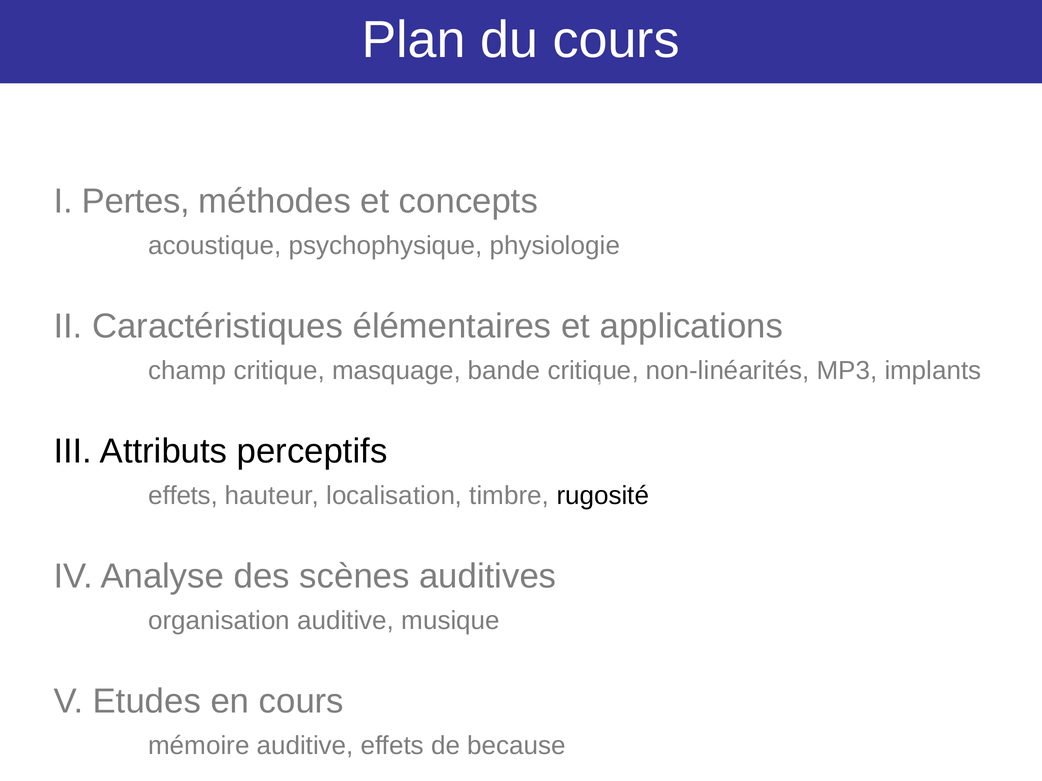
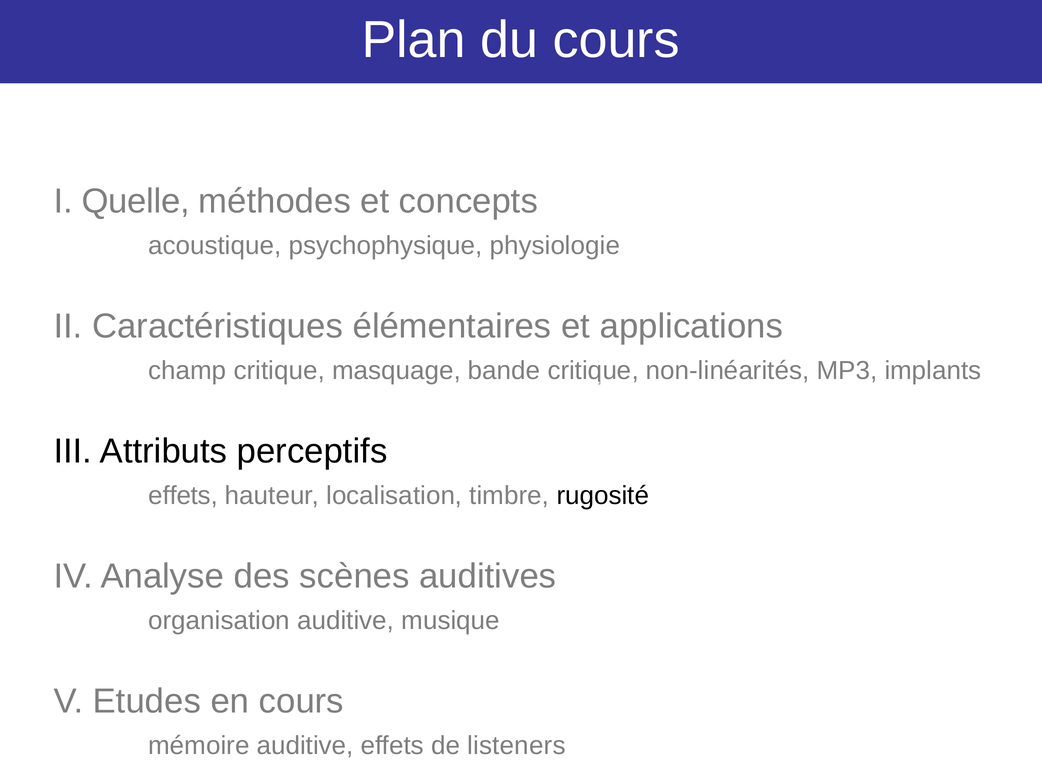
Pertes: Pertes -> Quelle
because: because -> listeners
